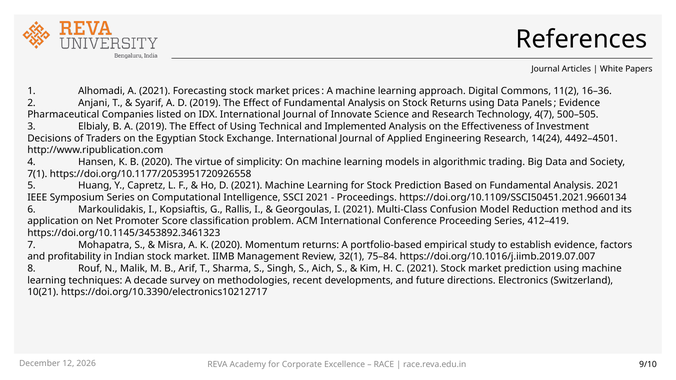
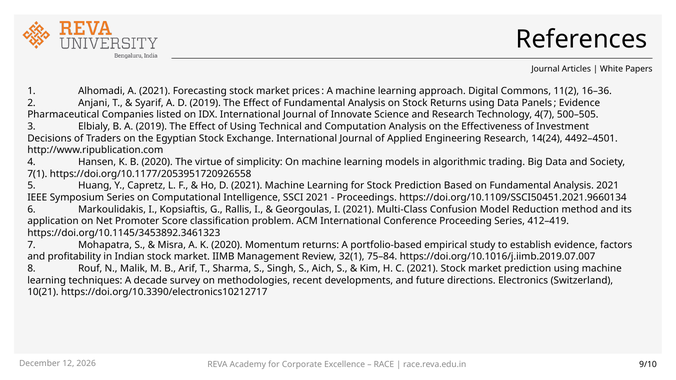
Implemented: Implemented -> Computation
